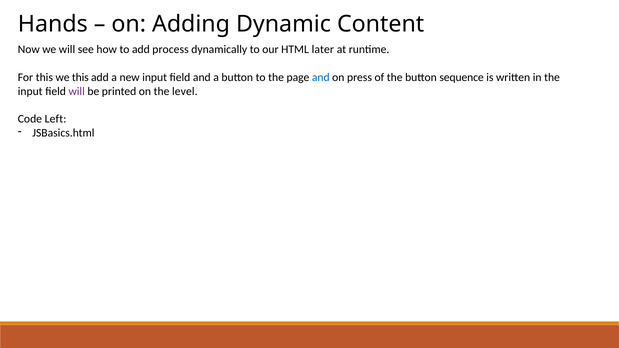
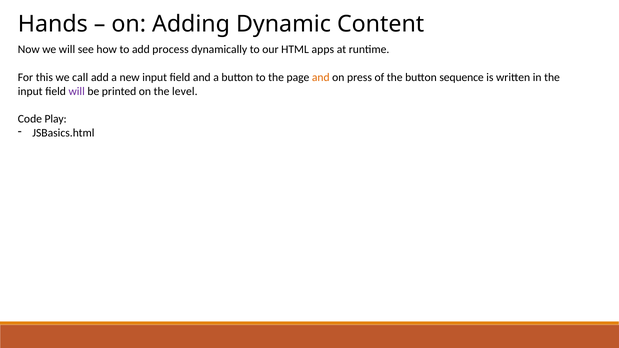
later: later -> apps
we this: this -> call
and at (321, 77) colour: blue -> orange
Left: Left -> Play
